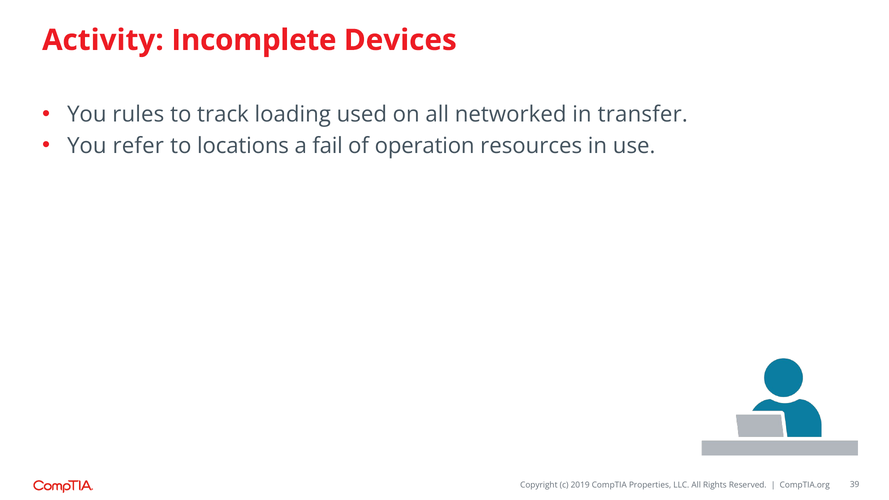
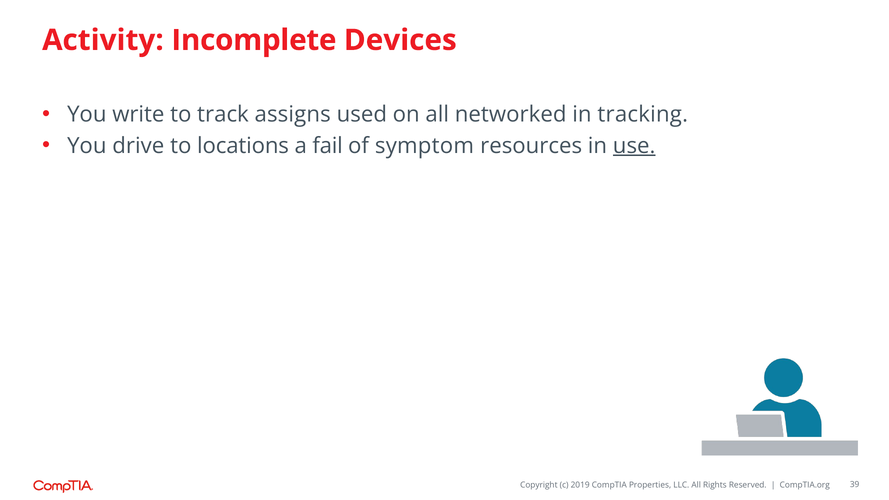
rules: rules -> write
loading: loading -> assigns
transfer: transfer -> tracking
refer: refer -> drive
operation: operation -> symptom
use underline: none -> present
